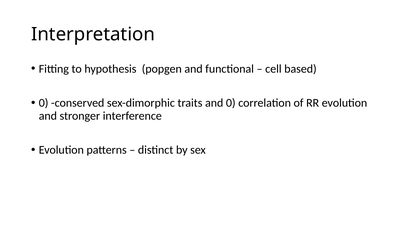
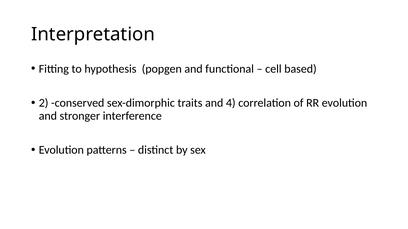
0 at (44, 103): 0 -> 2
and 0: 0 -> 4
